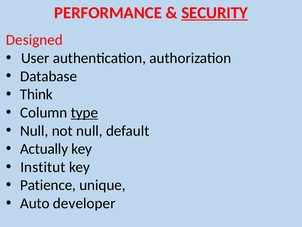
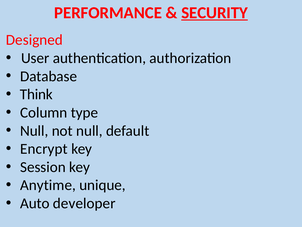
type underline: present -> none
Actually: Actually -> Encrypt
Institut: Institut -> Session
Patience: Patience -> Anytime
